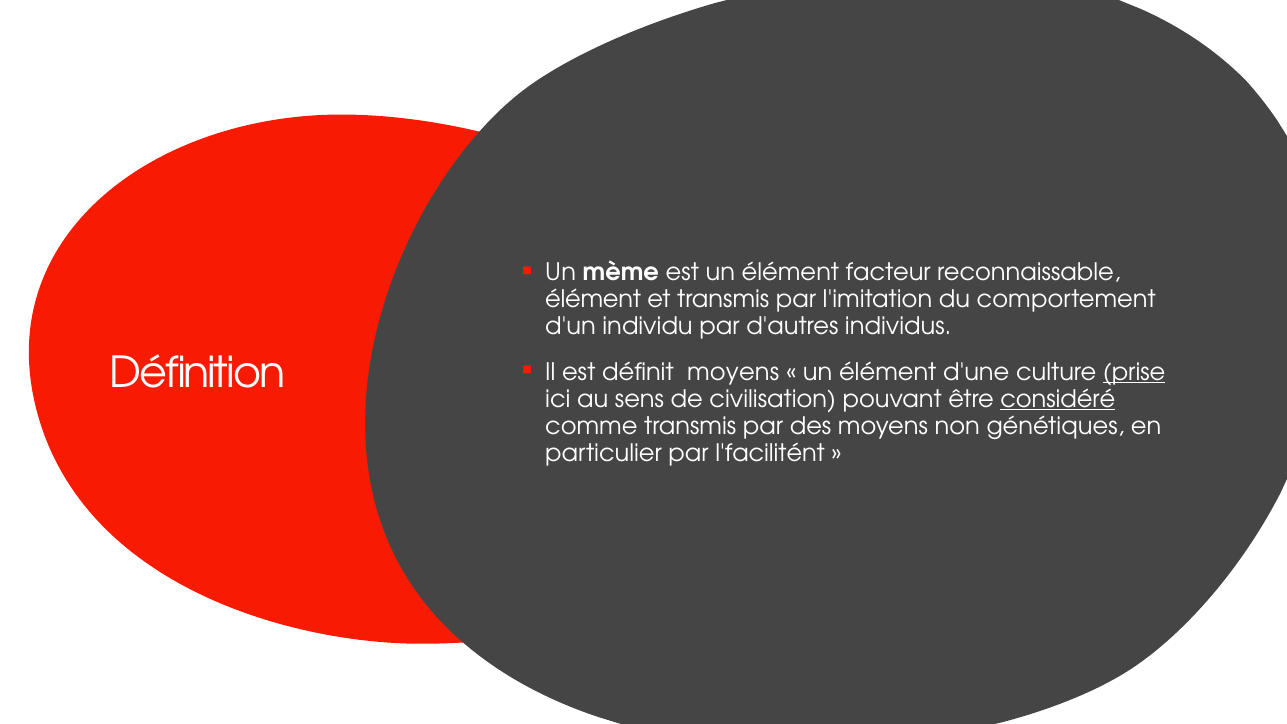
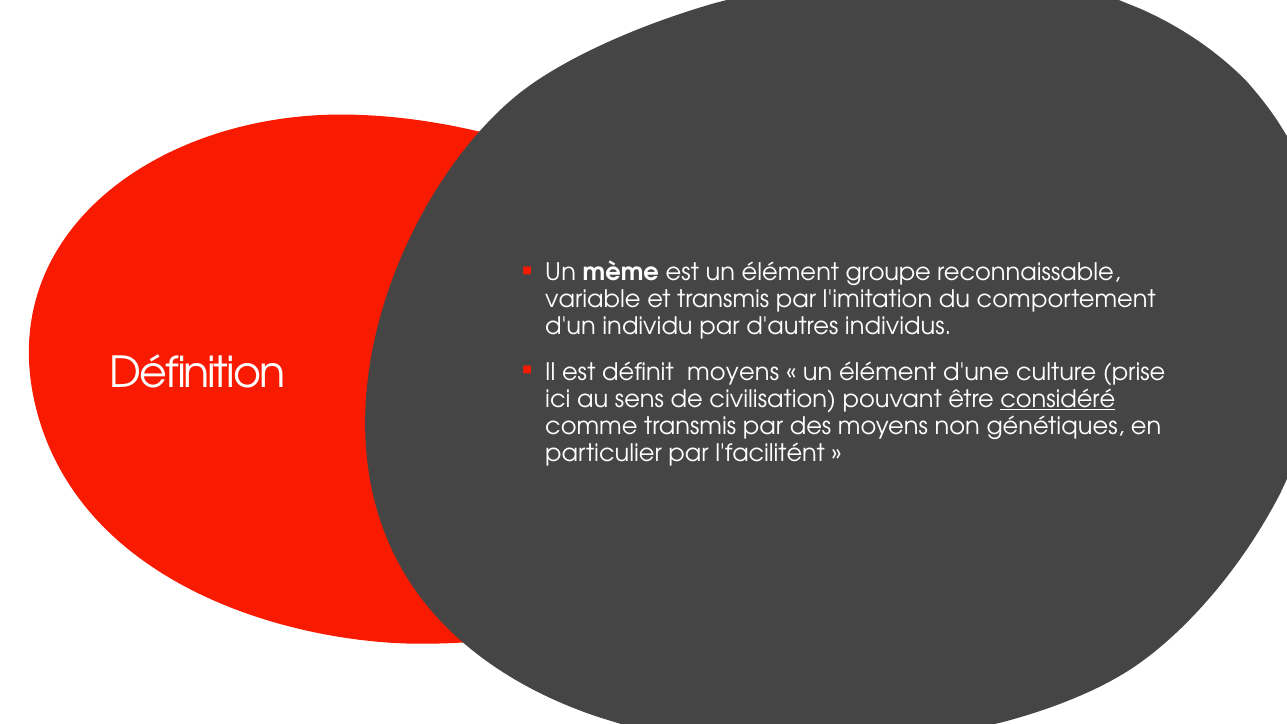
facteur: facteur -> groupe
élément at (593, 299): élément -> variable
prise underline: present -> none
